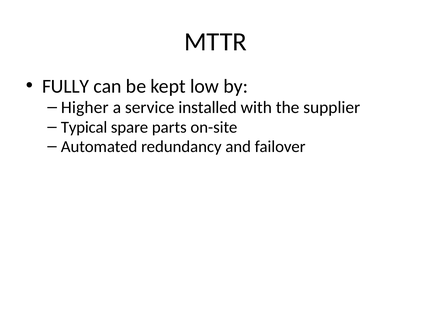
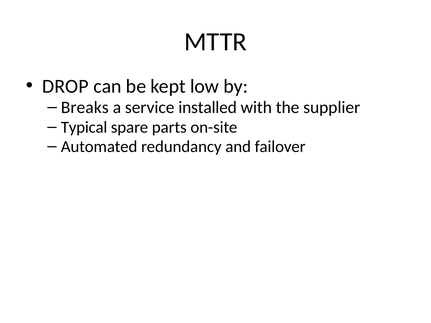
FULLY: FULLY -> DROP
Higher: Higher -> Breaks
